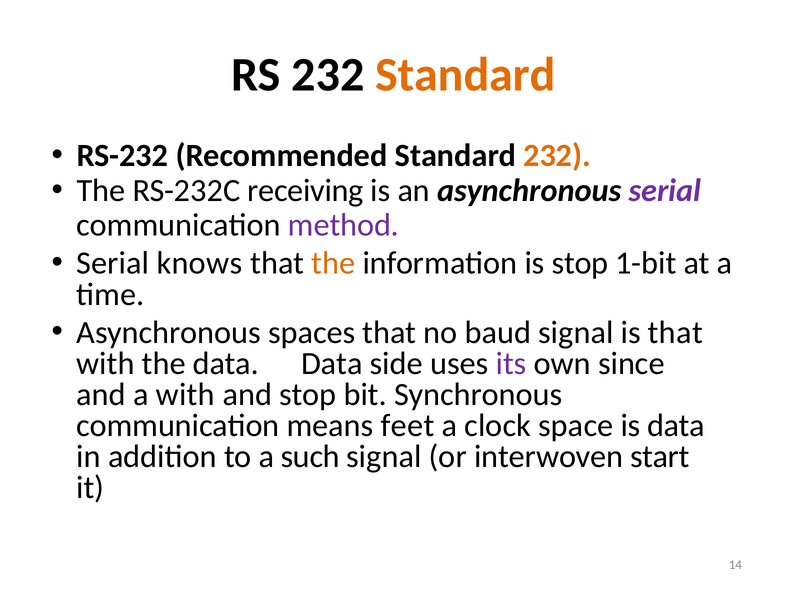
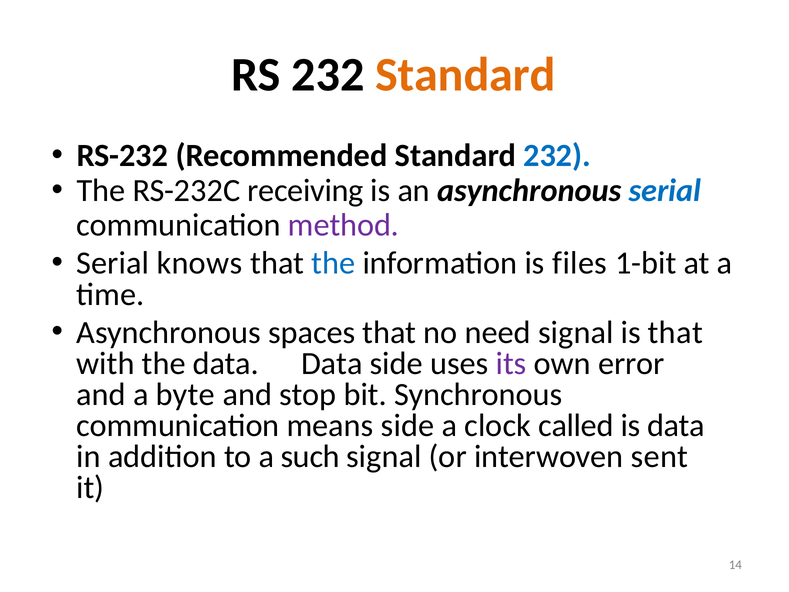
232 at (557, 156) colour: orange -> blue
serial at (665, 191) colour: purple -> blue
the at (333, 263) colour: orange -> blue
is stop: stop -> files
baud: baud -> need
since: since -> error
a with: with -> byte
means feet: feet -> side
space: space -> called
start: start -> sent
